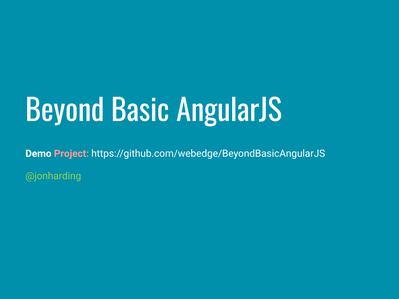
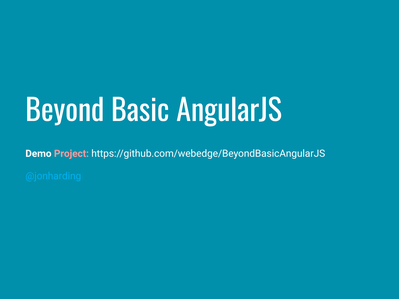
@jonharding colour: light green -> light blue
